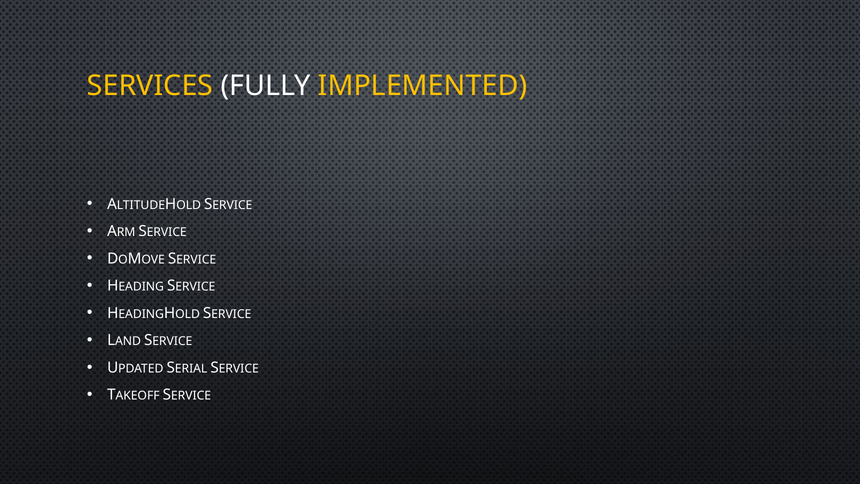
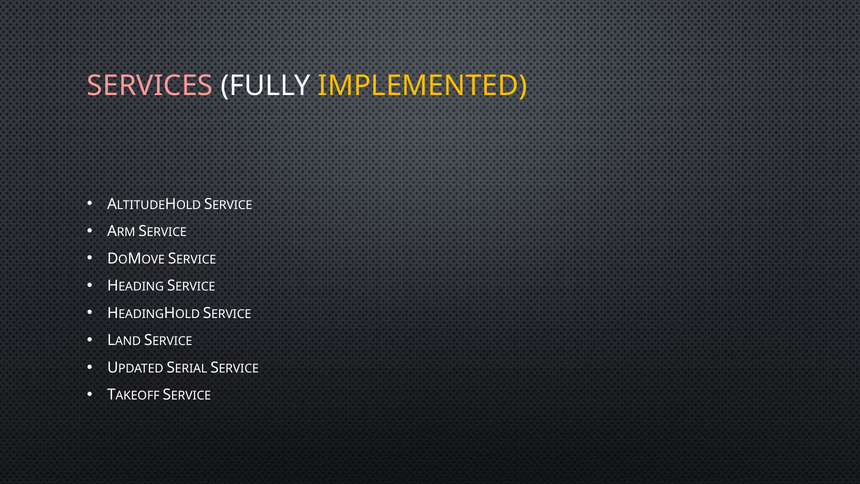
SERVICES colour: yellow -> pink
